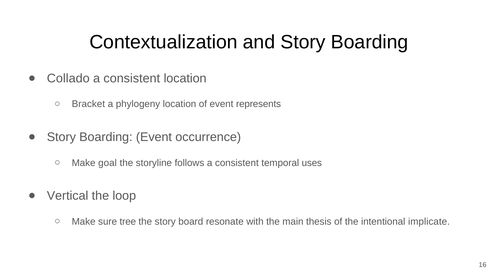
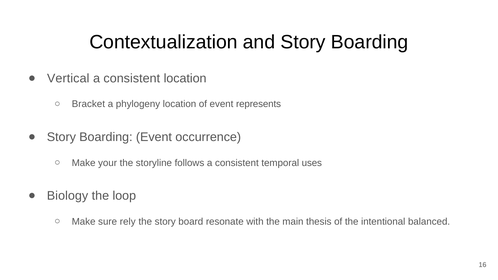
Collado: Collado -> Vertical
goal: goal -> your
Vertical: Vertical -> Biology
tree: tree -> rely
implicate: implicate -> balanced
